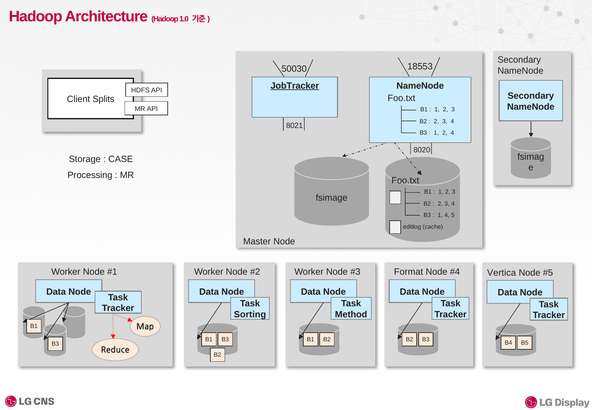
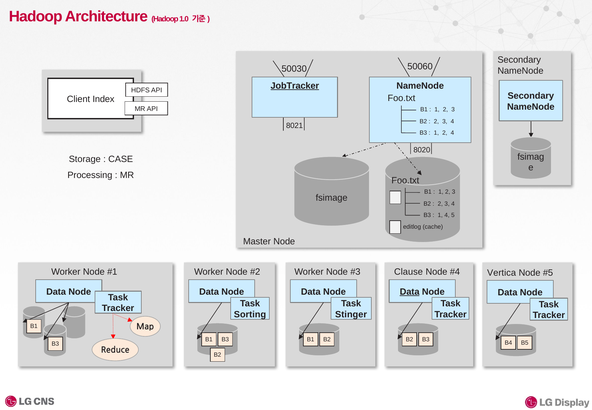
18553: 18553 -> 50060
Splits: Splits -> Index
Format: Format -> Clause
Data at (410, 292) underline: none -> present
Method: Method -> Stinger
